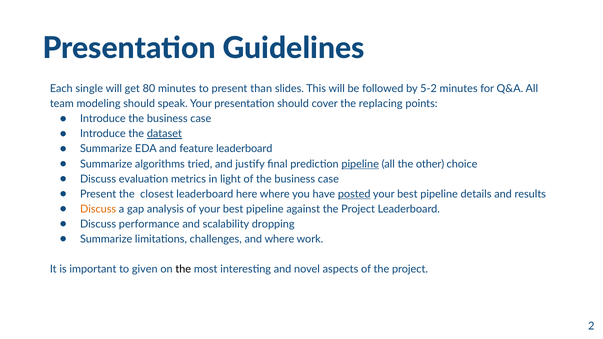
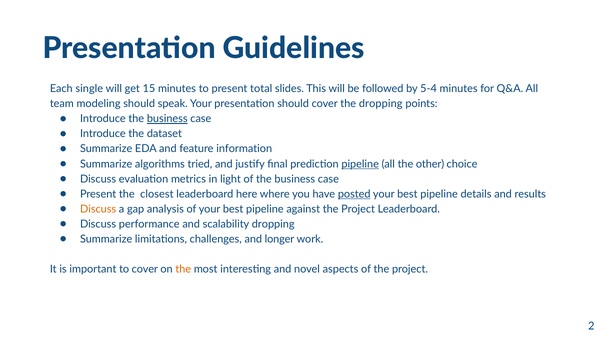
80: 80 -> 15
than: than -> total
5-2: 5-2 -> 5-4
the replacing: replacing -> dropping
business at (167, 119) underline: none -> present
dataset underline: present -> none
feature leaderboard: leaderboard -> information
and where: where -> longer
to given: given -> cover
the at (183, 269) colour: black -> orange
